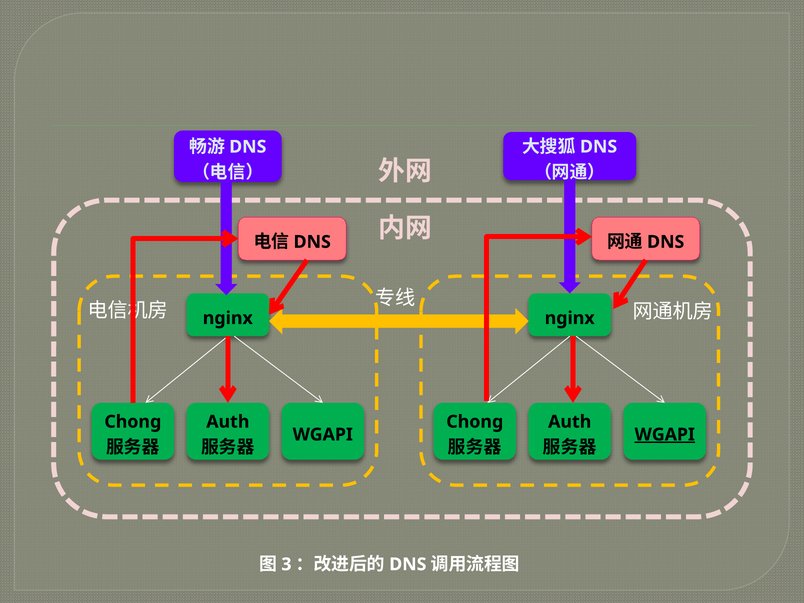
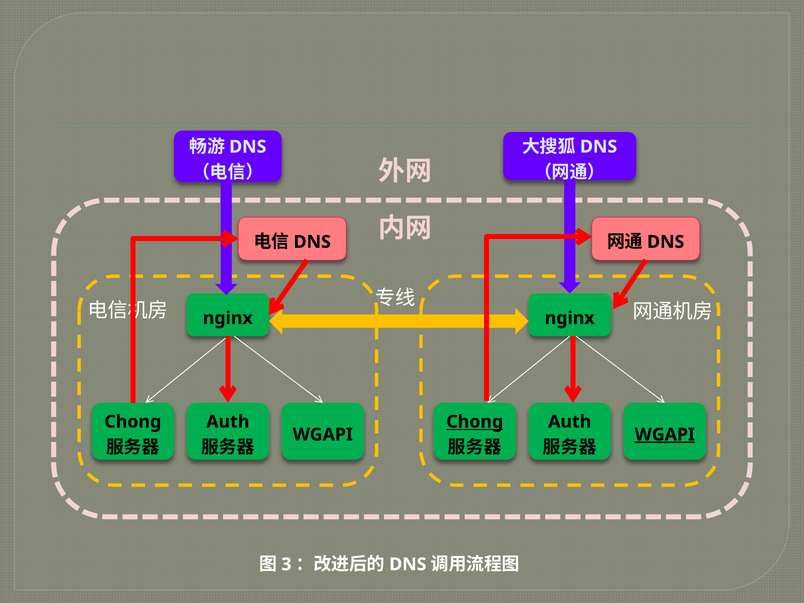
Chong at (475, 422) underline: none -> present
